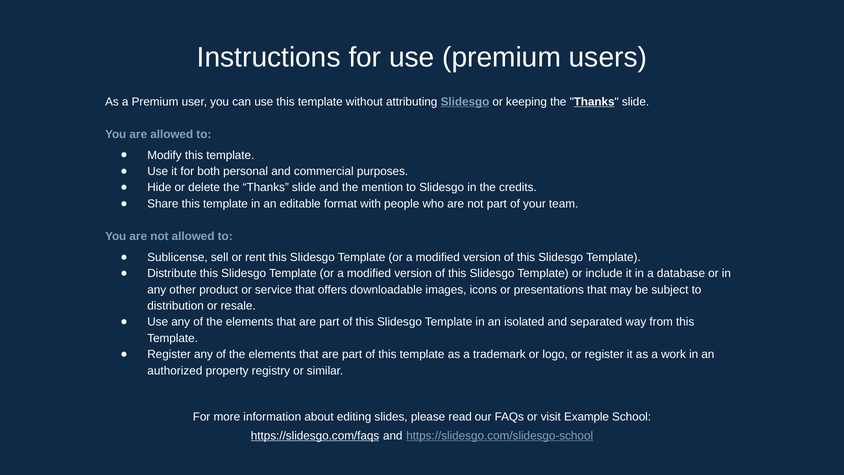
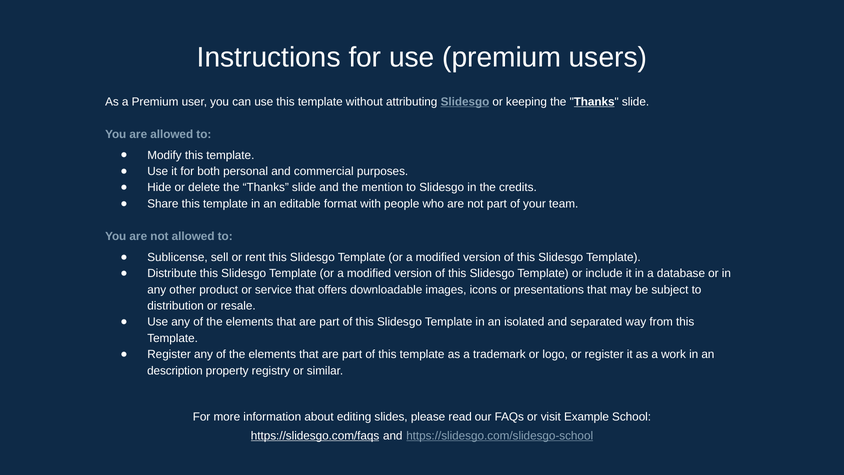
authorized: authorized -> description
